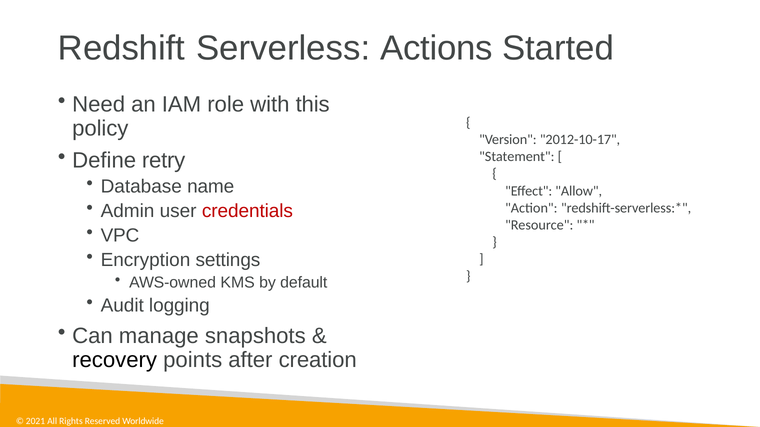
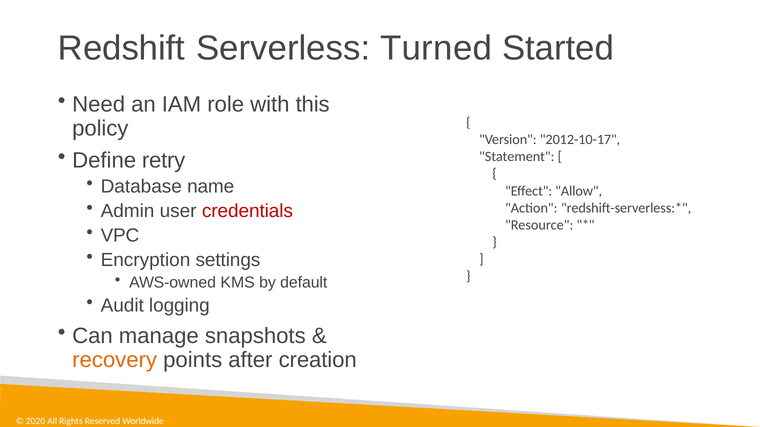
Actions: Actions -> Turned
recovery colour: black -> orange
2021: 2021 -> 2020
